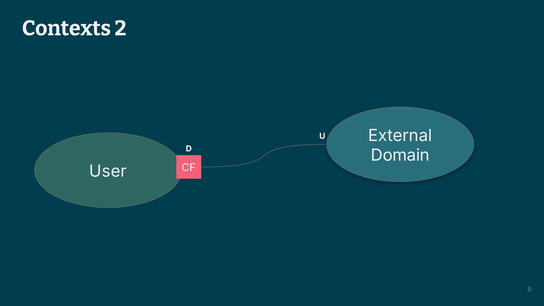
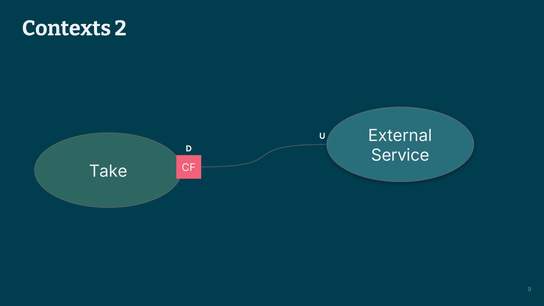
Domain: Domain -> Service
User: User -> Take
